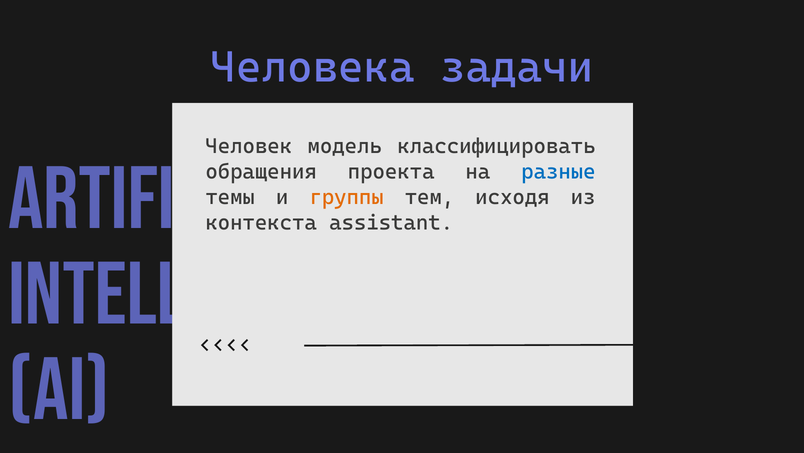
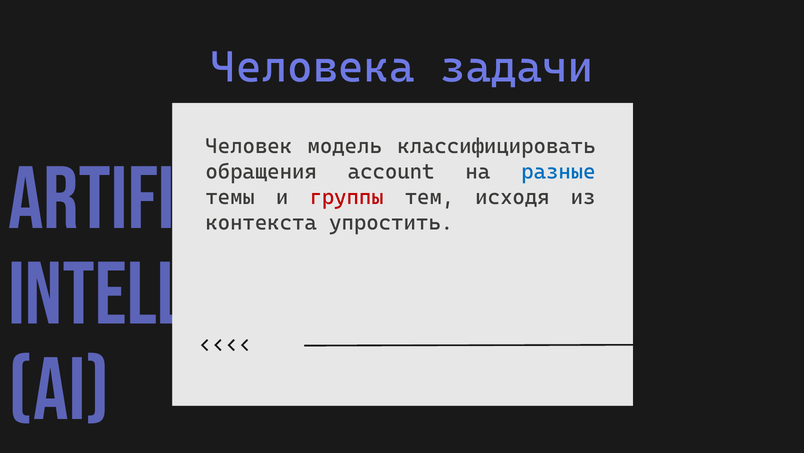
проекта: проекта -> account
группы colour: orange -> red
assistant: assistant -> упростить
